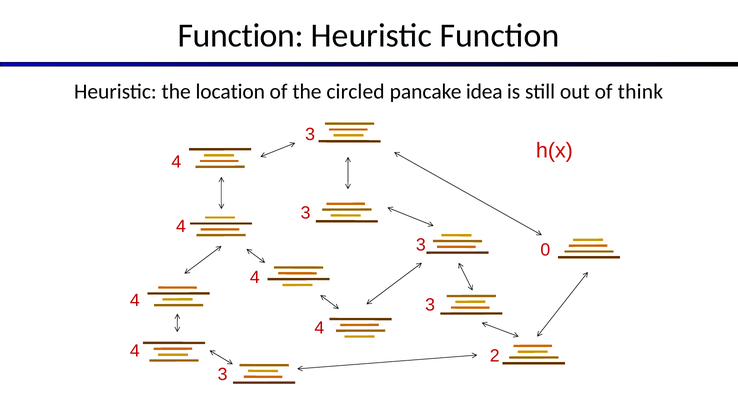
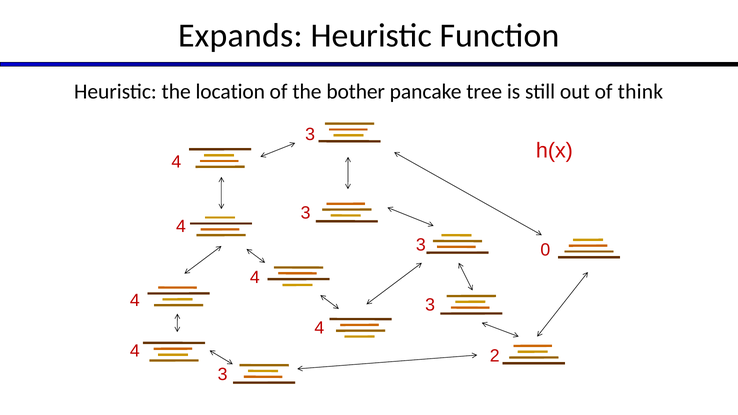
Function at (241, 35): Function -> Expands
circled: circled -> bother
idea: idea -> tree
